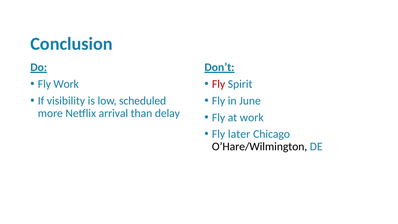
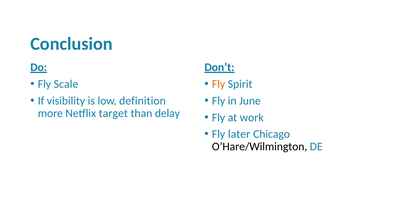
Fly Work: Work -> Scale
Fly at (219, 84) colour: red -> orange
scheduled: scheduled -> definition
arrival: arrival -> target
